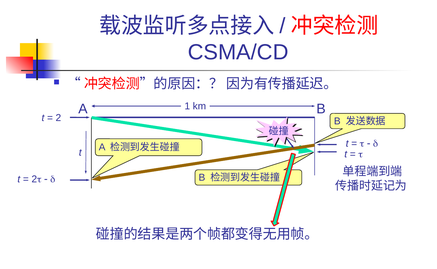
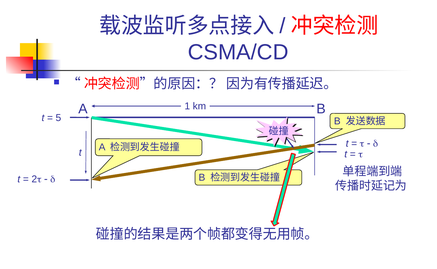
2 at (58, 118): 2 -> 5
